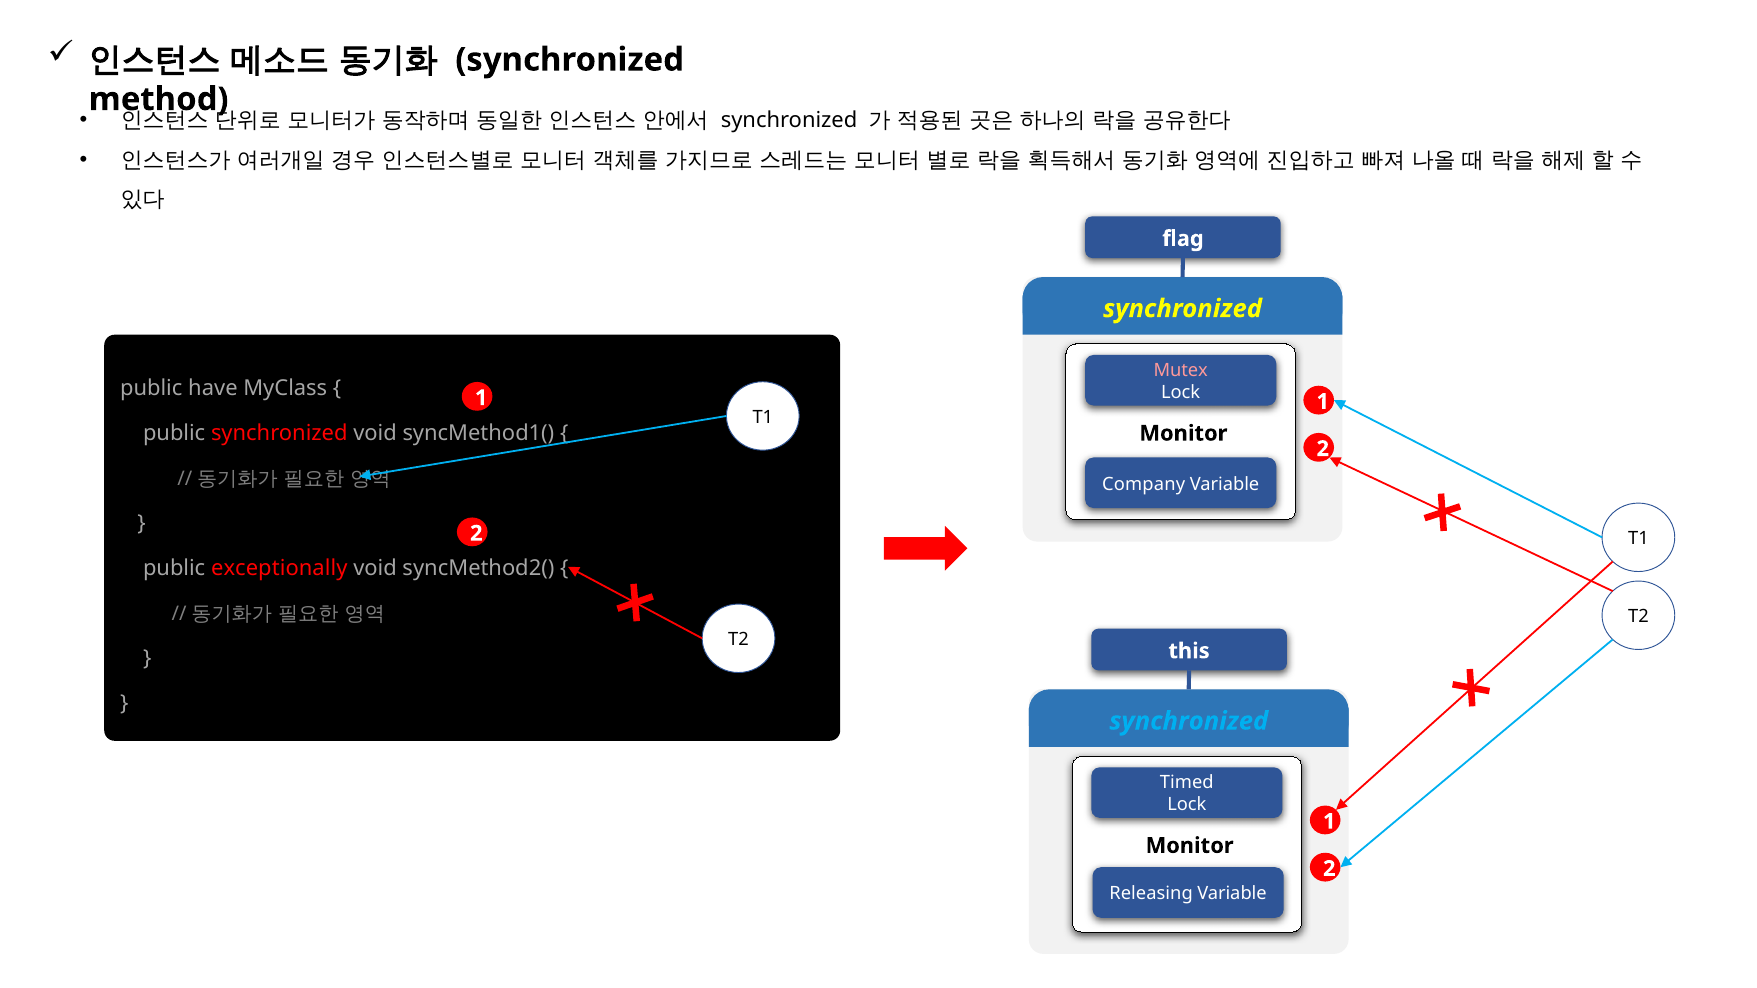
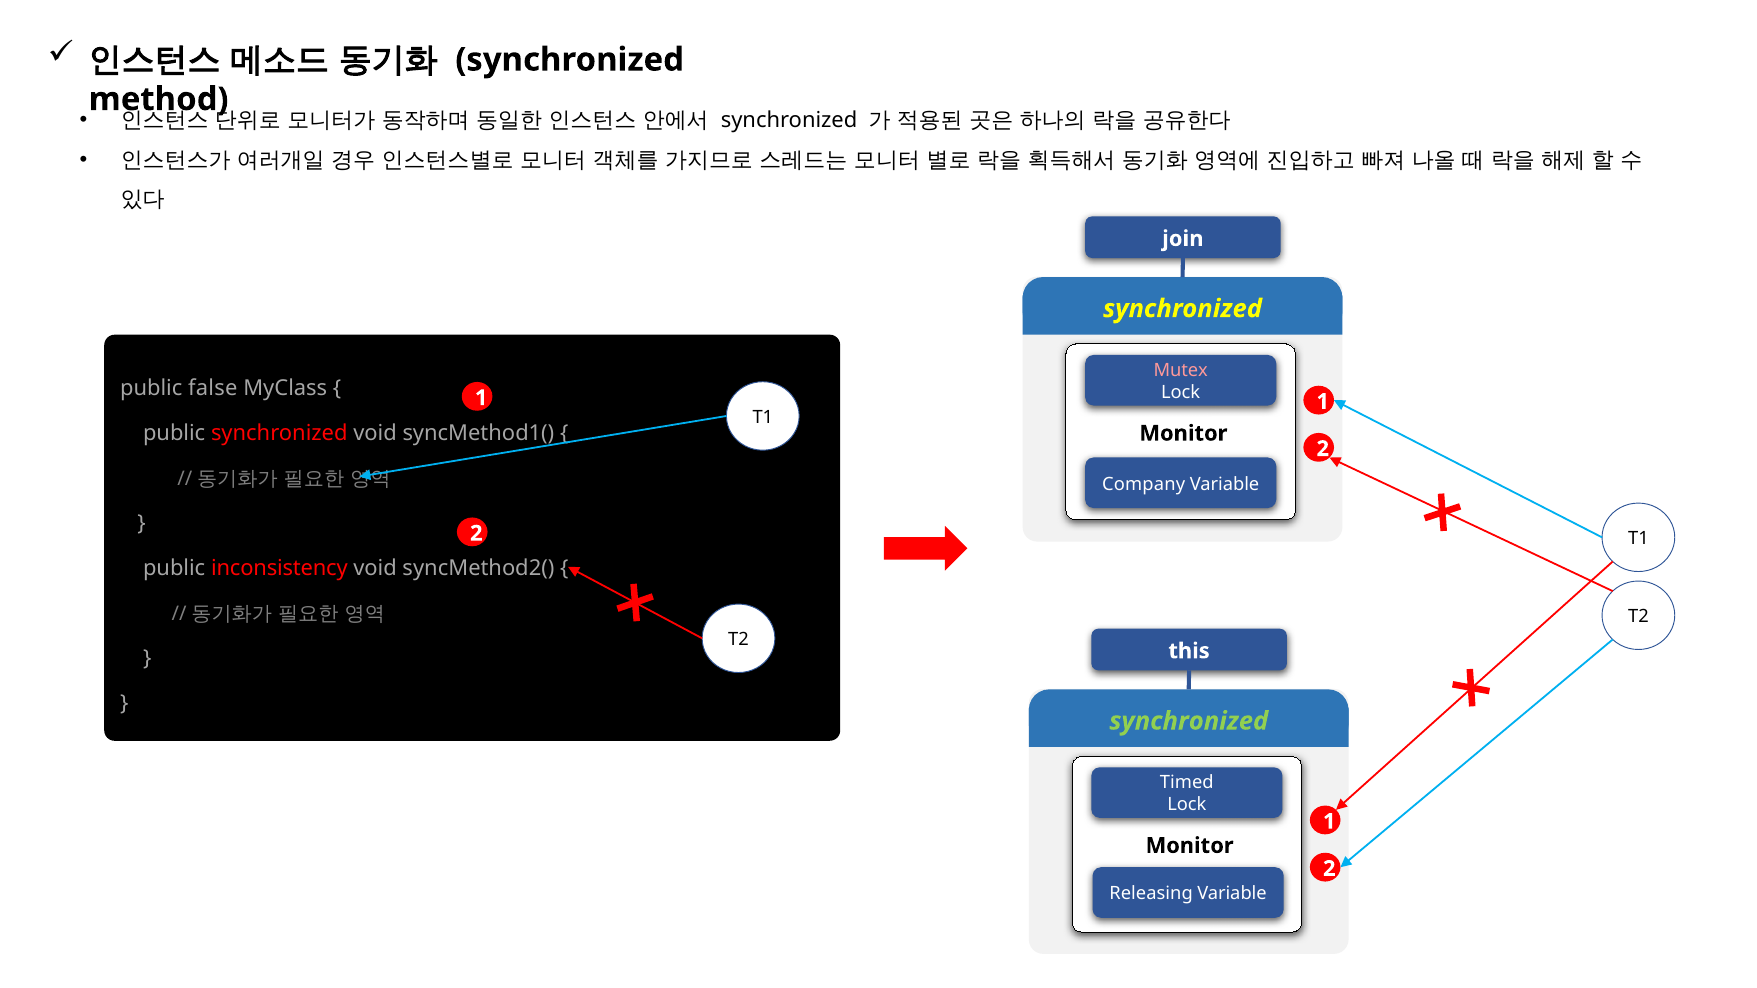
flag: flag -> join
have: have -> false
exceptionally: exceptionally -> inconsistency
synchronized at (1189, 721) colour: light blue -> light green
